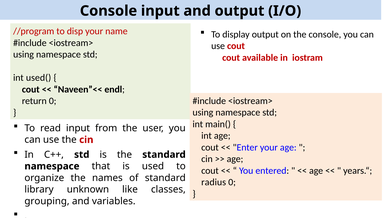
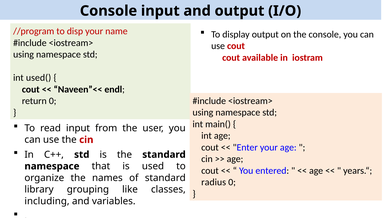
unknown: unknown -> grouping
grouping: grouping -> including
